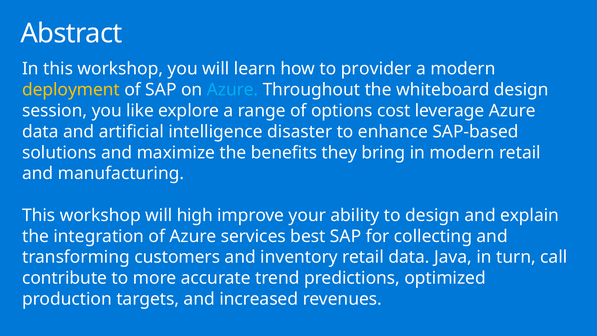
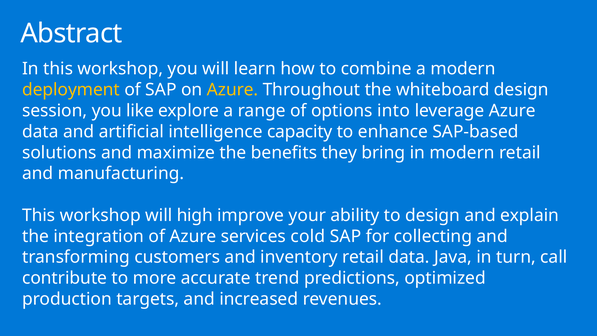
provider: provider -> combine
Azure at (233, 90) colour: light blue -> yellow
cost: cost -> into
disaster: disaster -> capacity
best: best -> cold
